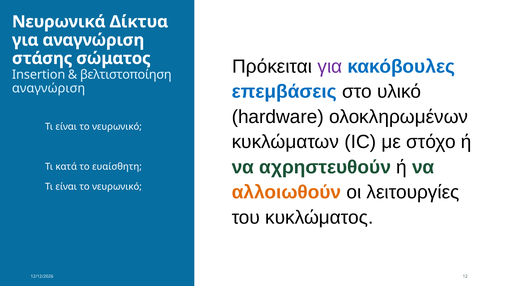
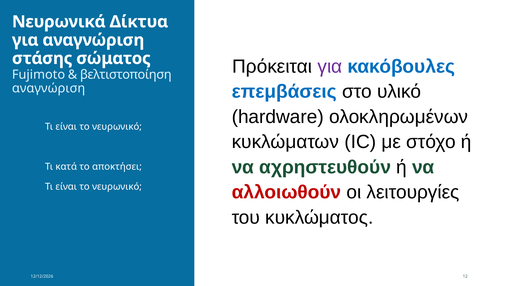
Insertion: Insertion -> Fujimoto
ευαίσθητη: ευαίσθητη -> αποκτήσει
αλλοιωθούν colour: orange -> red
